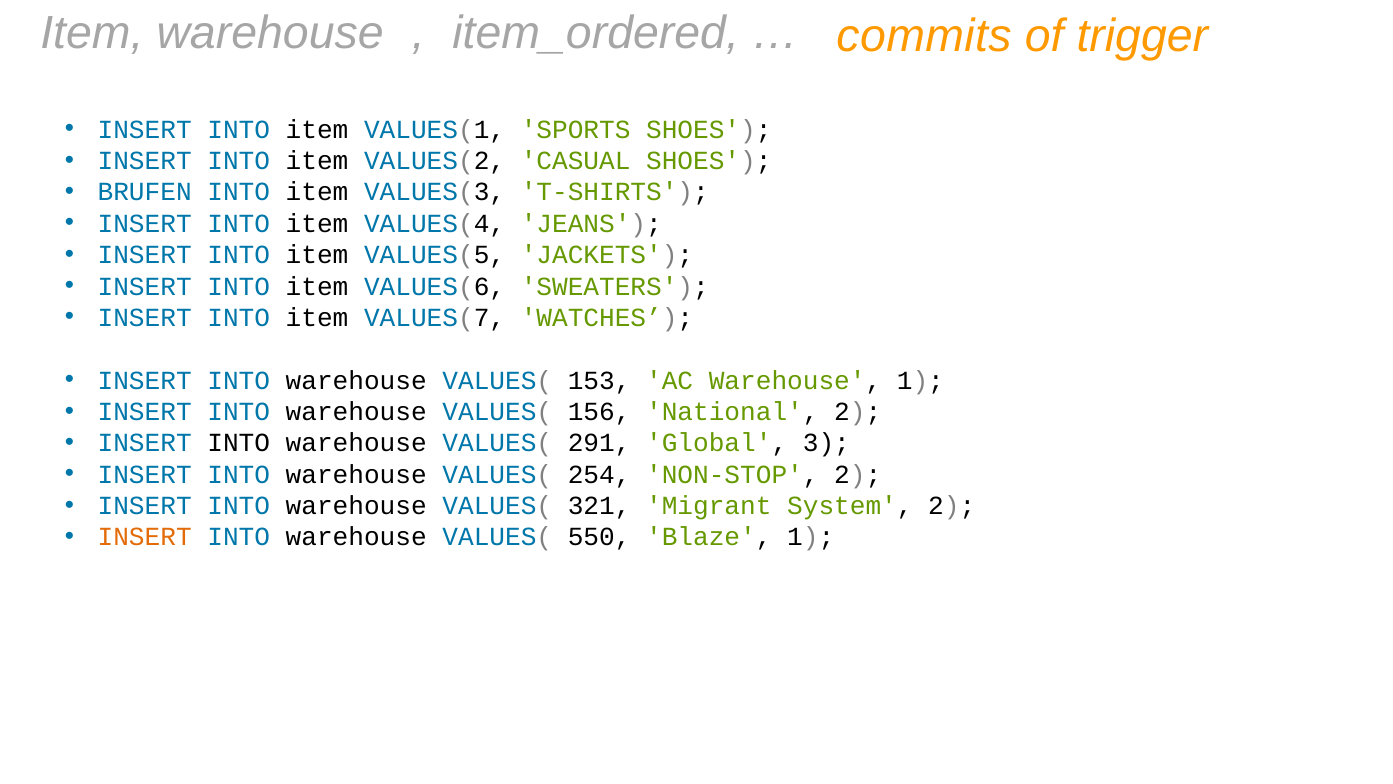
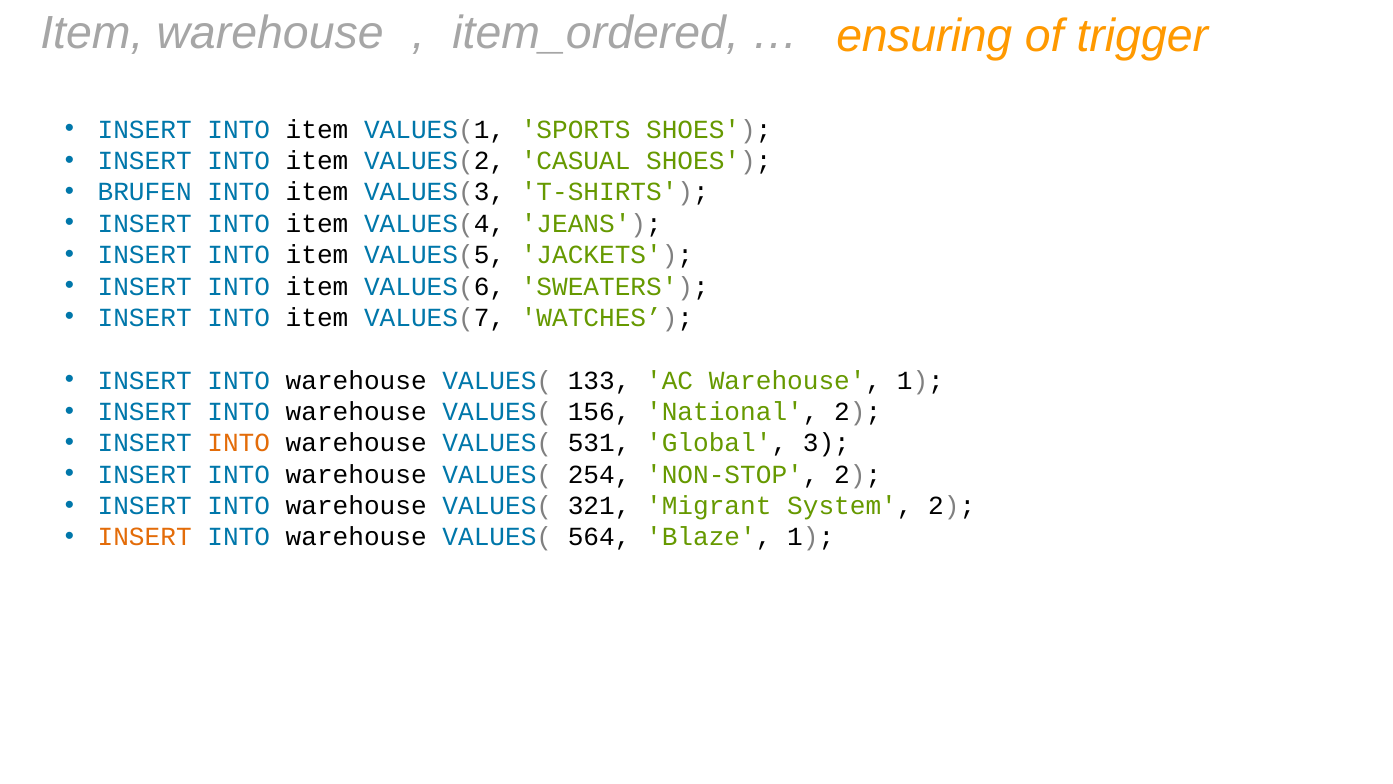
commits: commits -> ensuring
153: 153 -> 133
INTO at (239, 443) colour: black -> orange
291: 291 -> 531
550: 550 -> 564
